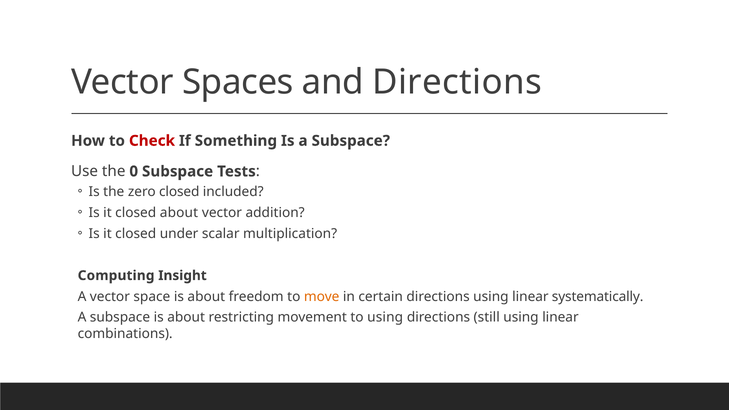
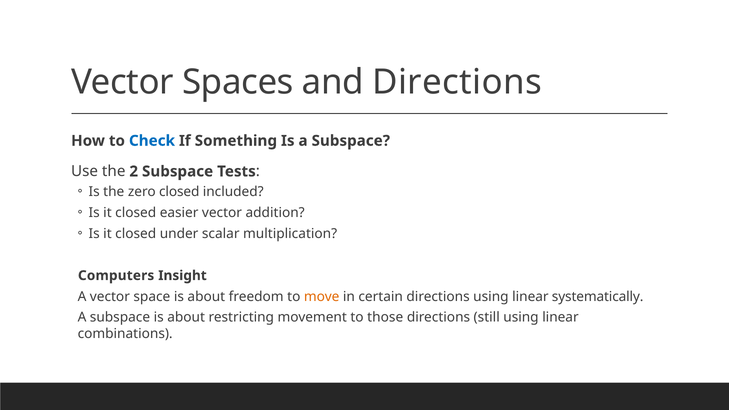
Check colour: red -> blue
0: 0 -> 2
closed about: about -> easier
Computing: Computing -> Computers
to using: using -> those
